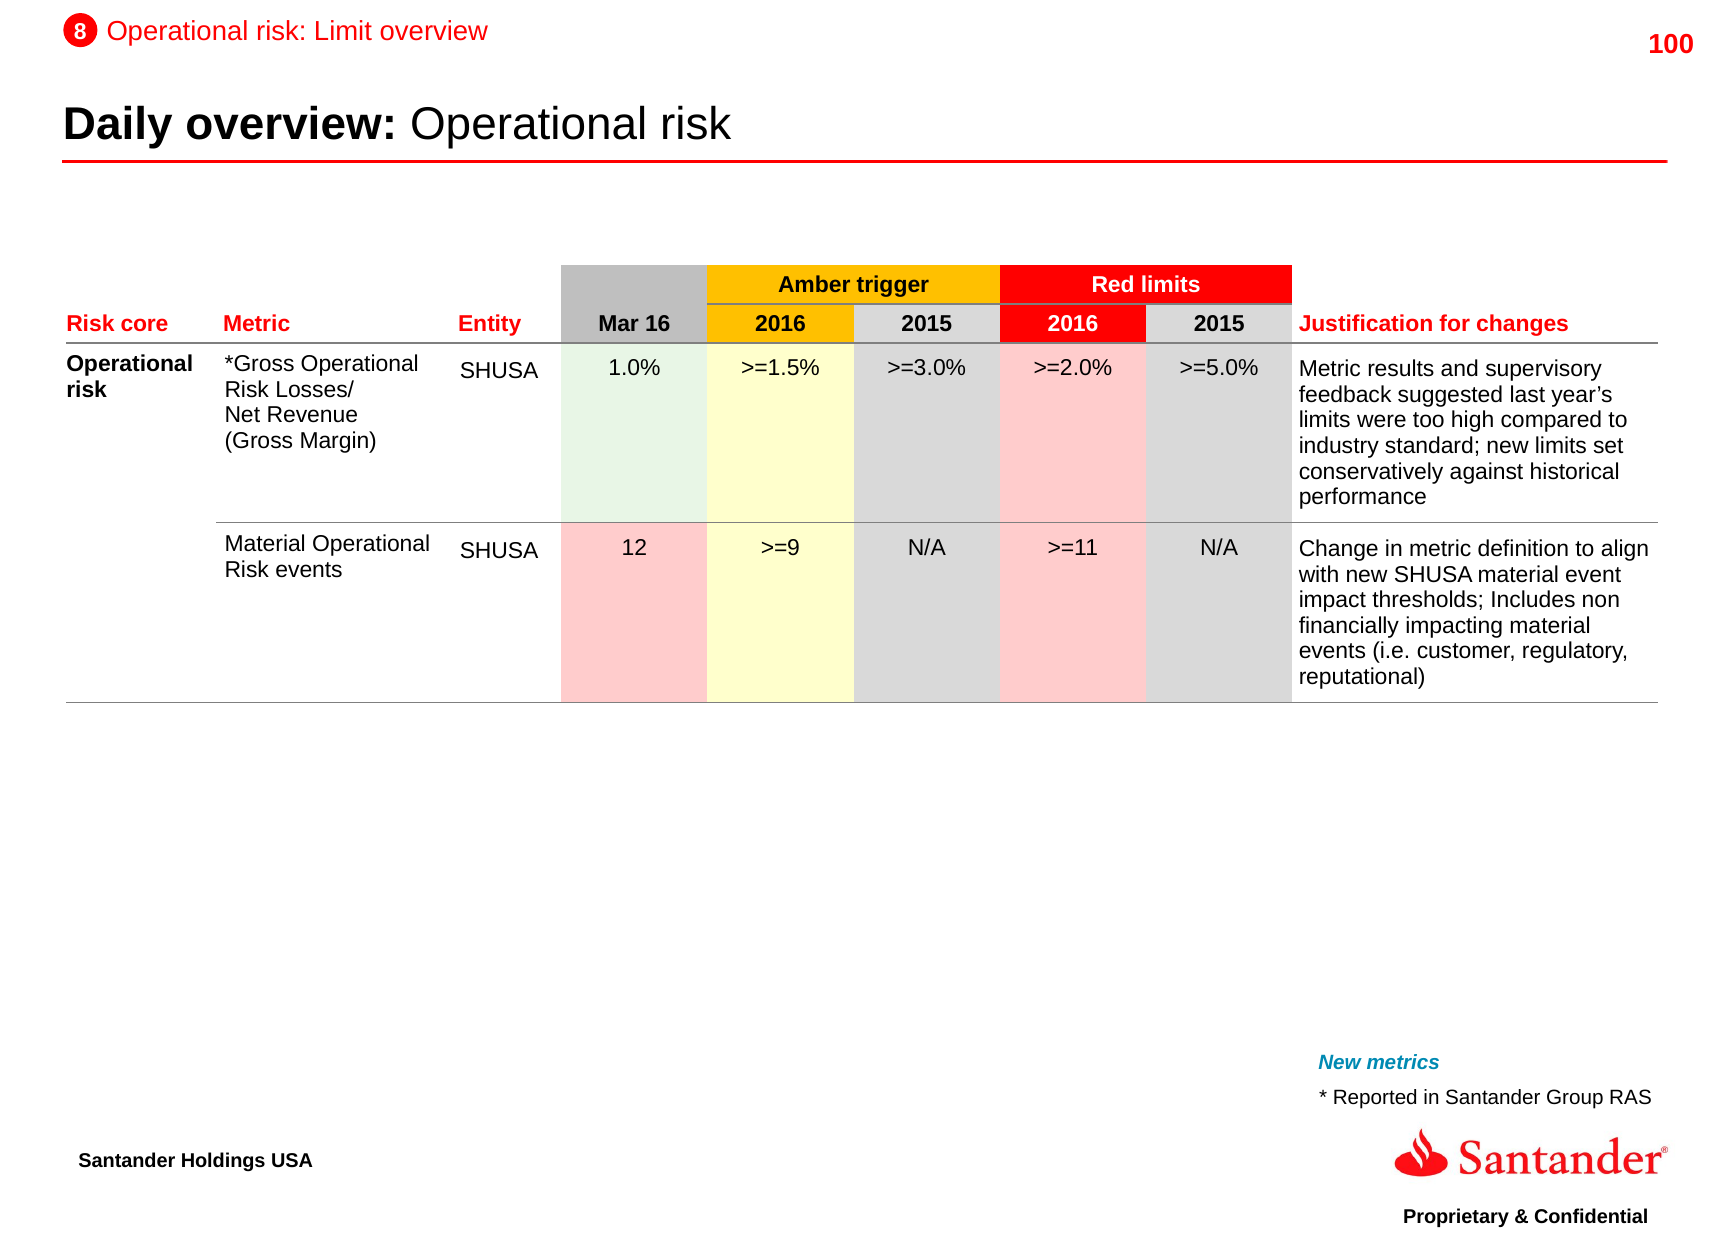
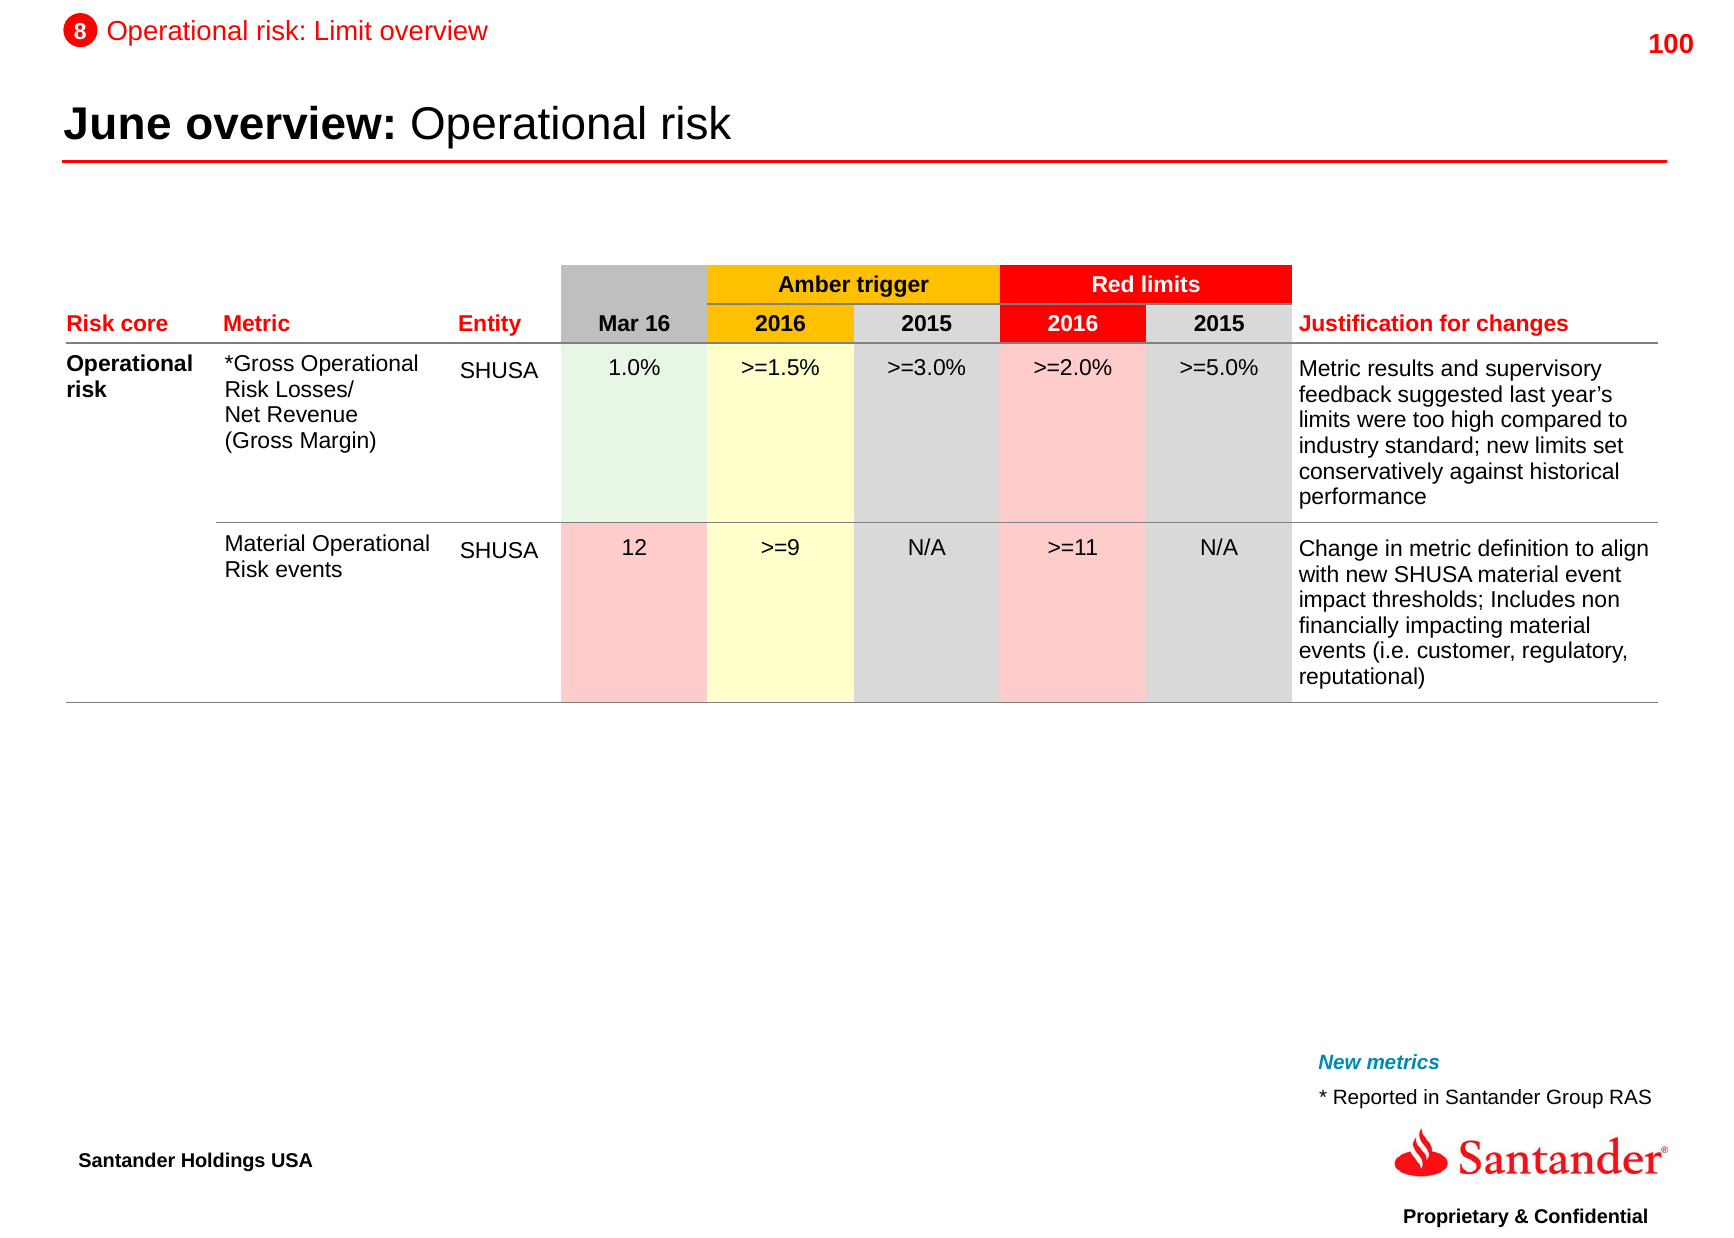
Daily: Daily -> June
